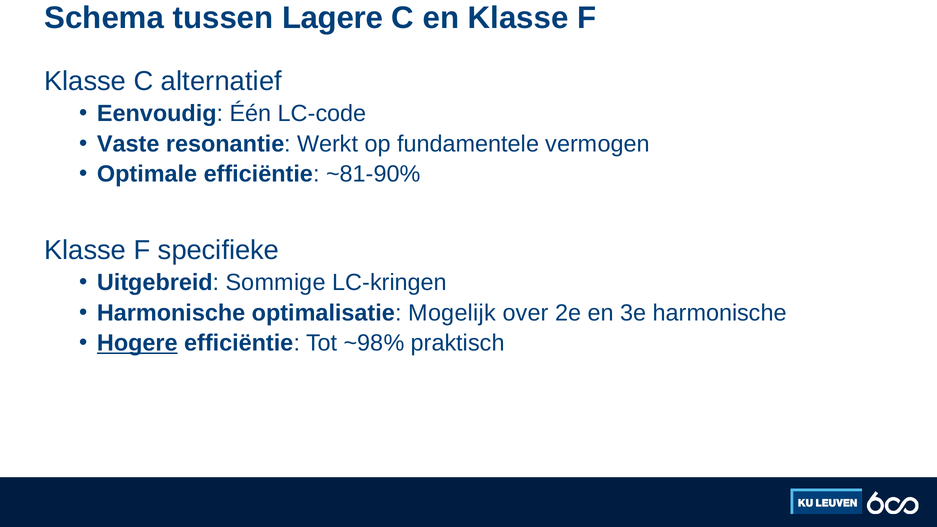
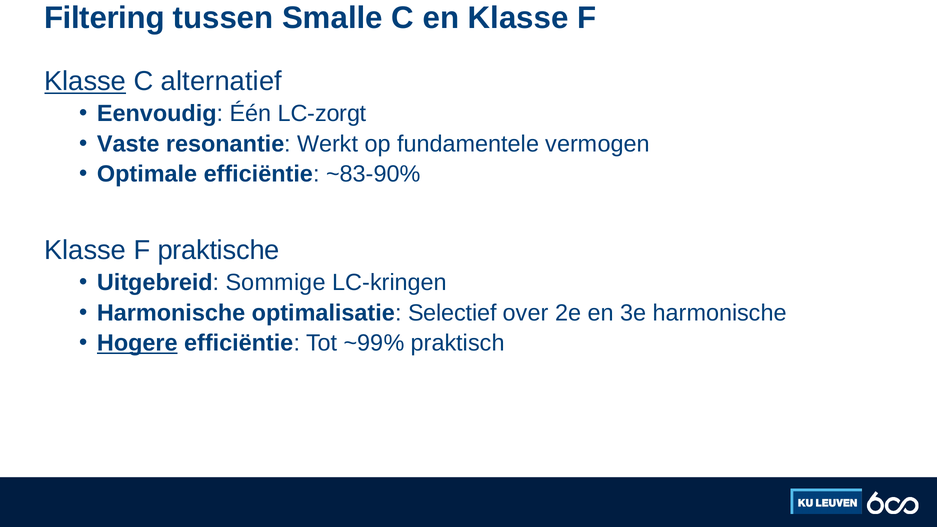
Schema: Schema -> Filtering
Lagere: Lagere -> Smalle
Klasse at (85, 81) underline: none -> present
LC-code: LC-code -> LC-zorgt
~81-90%: ~81-90% -> ~83-90%
specifieke: specifieke -> praktische
Mogelijk: Mogelijk -> Selectief
~98%: ~98% -> ~99%
